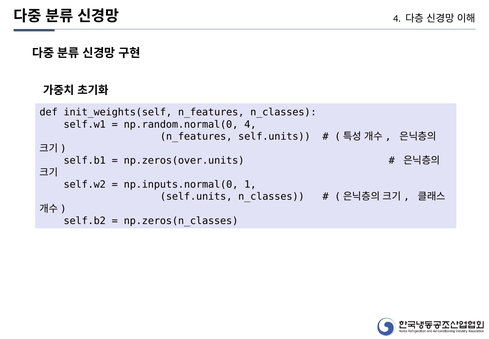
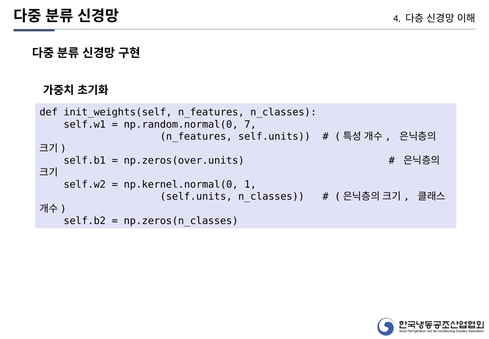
np.random.normal(0 4: 4 -> 7
np.inputs.normal(0: np.inputs.normal(0 -> np.kernel.normal(0
